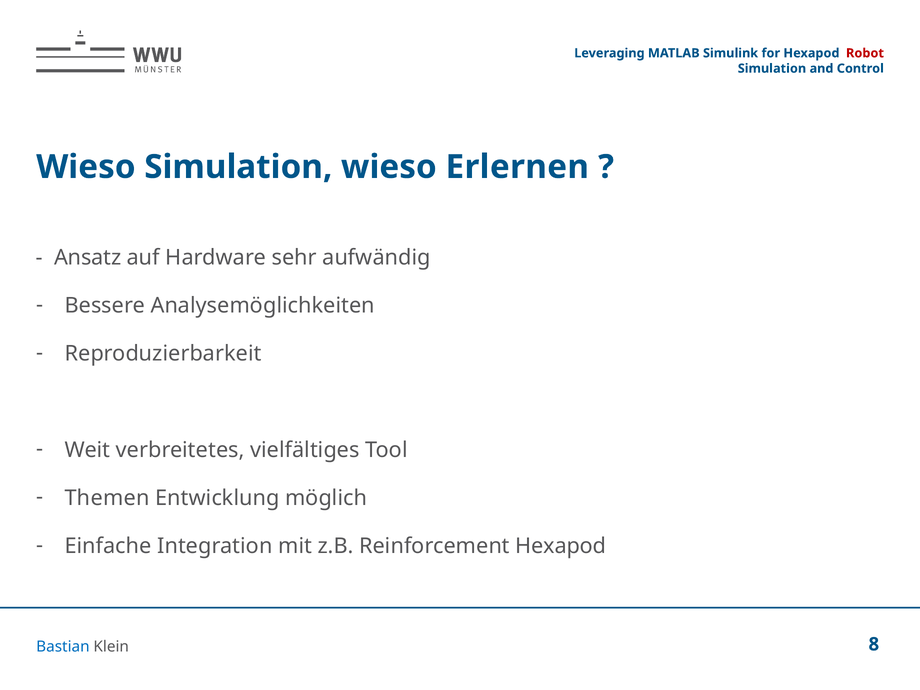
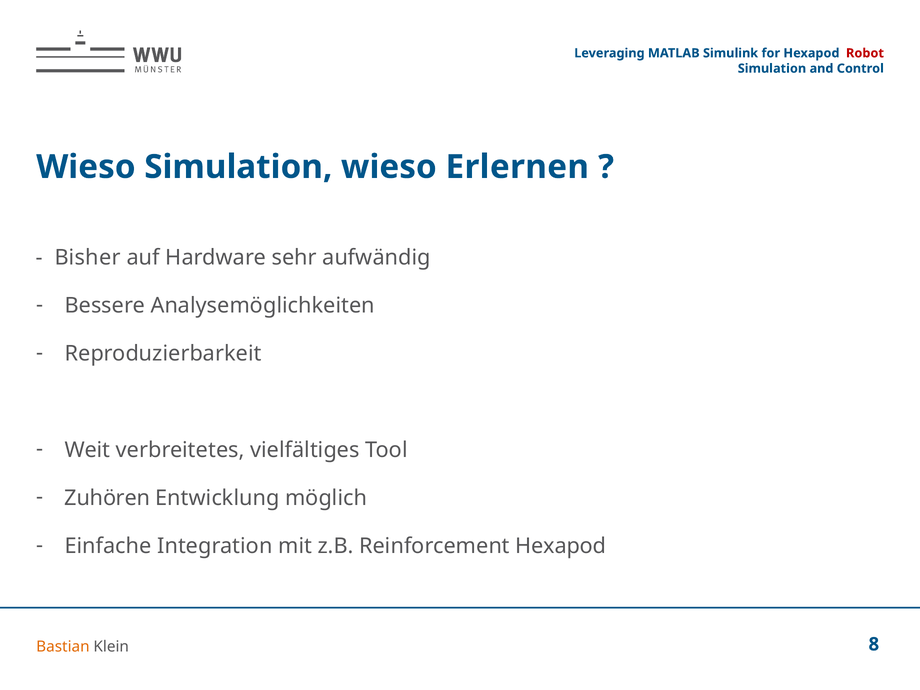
Ansatz: Ansatz -> Bisher
Themen: Themen -> Zuhören
Bastian colour: blue -> orange
